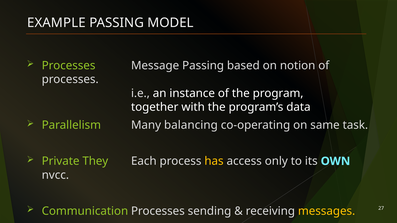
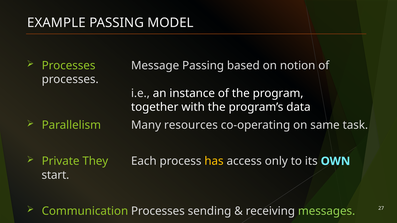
balancing: balancing -> resources
nvcc: nvcc -> start
messages colour: yellow -> light green
